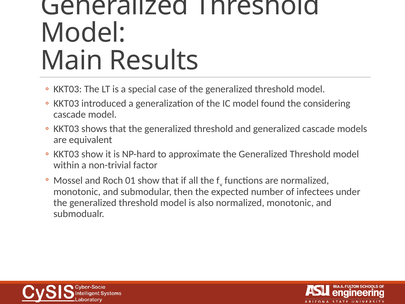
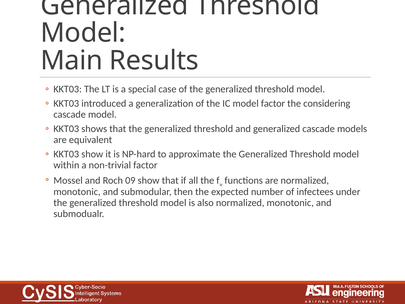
model found: found -> factor
01: 01 -> 09
